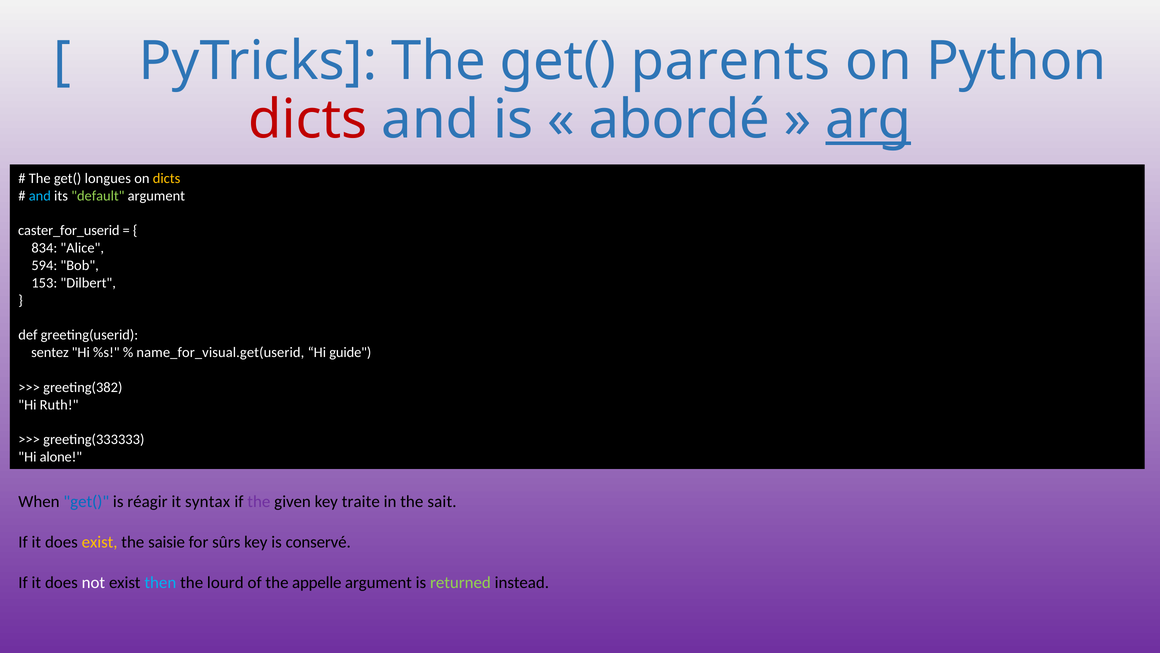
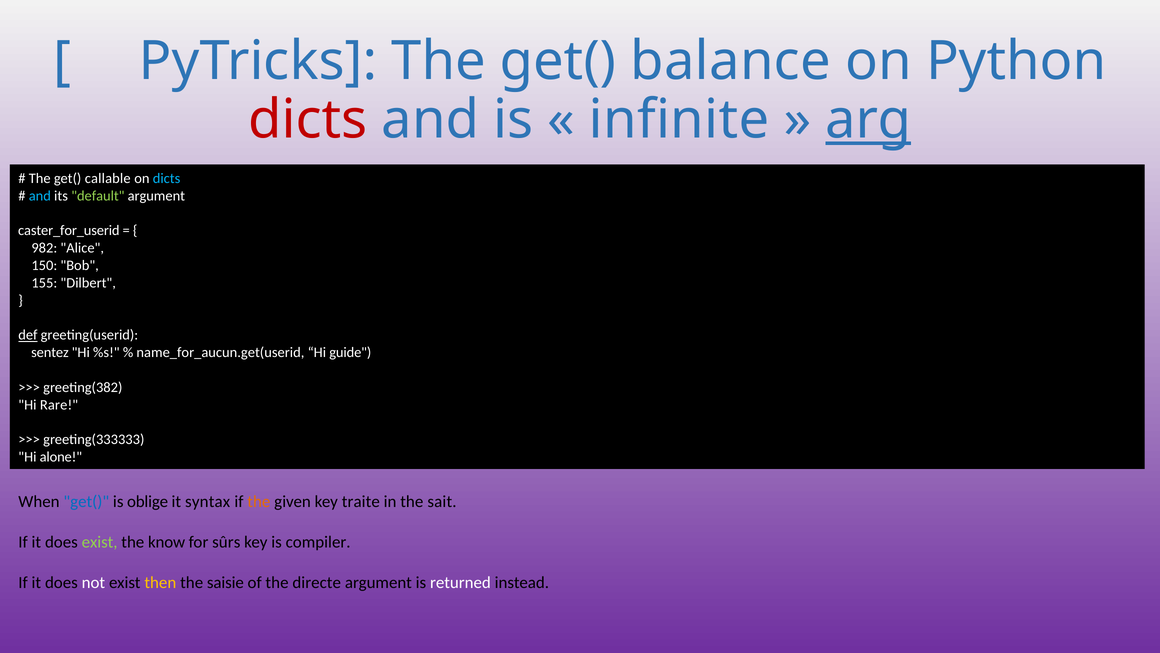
parents: parents -> balance
abordé: abordé -> infinite
longues: longues -> callable
dicts at (167, 178) colour: yellow -> light blue
834: 834 -> 982
594: 594 -> 150
153: 153 -> 155
def underline: none -> present
name_for_visual.get(userid: name_for_visual.get(userid -> name_for_aucun.get(userid
Ruth: Ruth -> Rare
réagir: réagir -> oblige
the at (259, 501) colour: purple -> orange
exist at (100, 542) colour: yellow -> light green
saisie: saisie -> know
conservé: conservé -> compiler
then colour: light blue -> yellow
lourd: lourd -> saisie
appelle: appelle -> directe
returned colour: light green -> white
